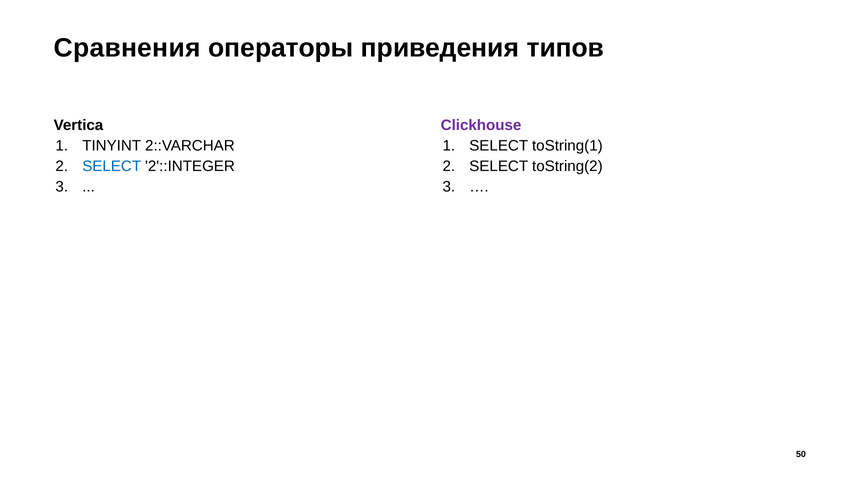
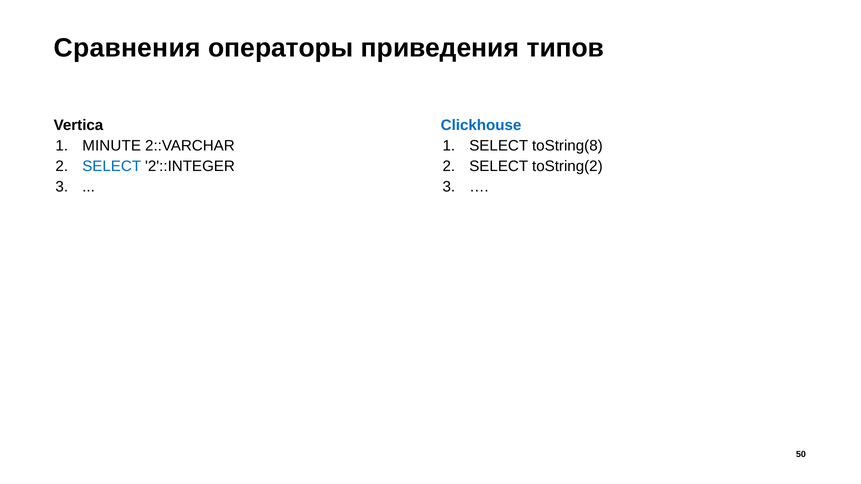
Clickhouse colour: purple -> blue
TINYINT: TINYINT -> MINUTE
toString(1: toString(1 -> toString(8
